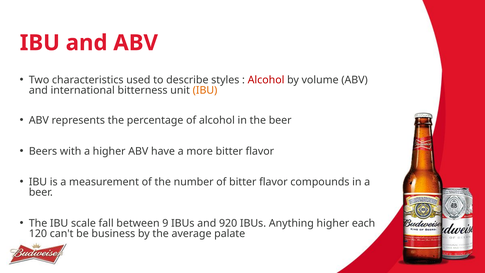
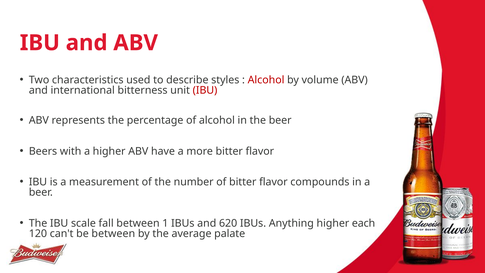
IBU at (205, 90) colour: orange -> red
9: 9 -> 1
920: 920 -> 620
be business: business -> between
